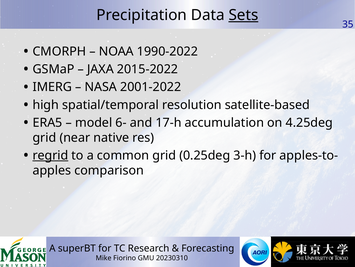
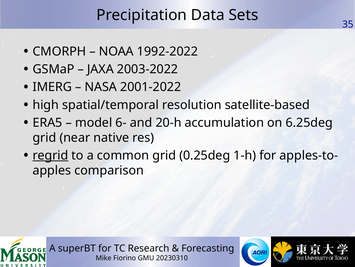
Sets underline: present -> none
1990-2022: 1990-2022 -> 1992-2022
2015-2022: 2015-2022 -> 2003-2022
17-h: 17-h -> 20-h
4.25deg: 4.25deg -> 6.25deg
3-h: 3-h -> 1-h
